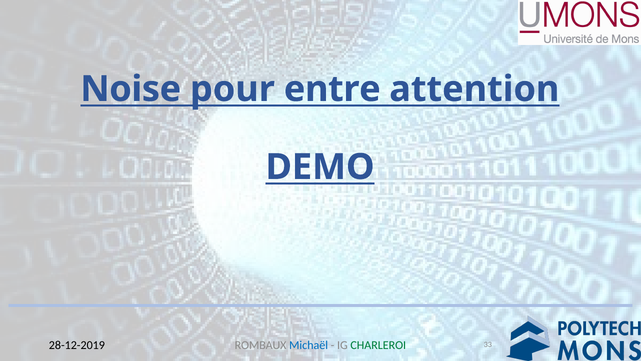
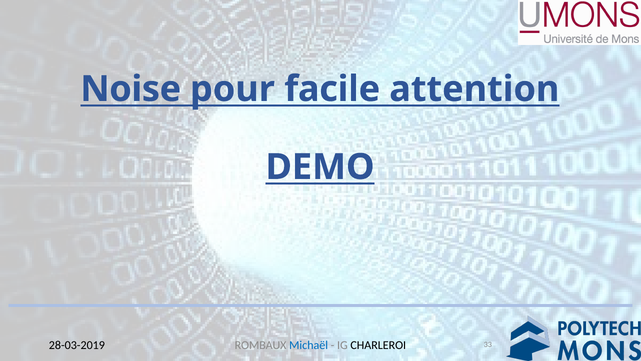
entre: entre -> facile
28-12-2019: 28-12-2019 -> 28-03-2019
CHARLEROI colour: green -> black
